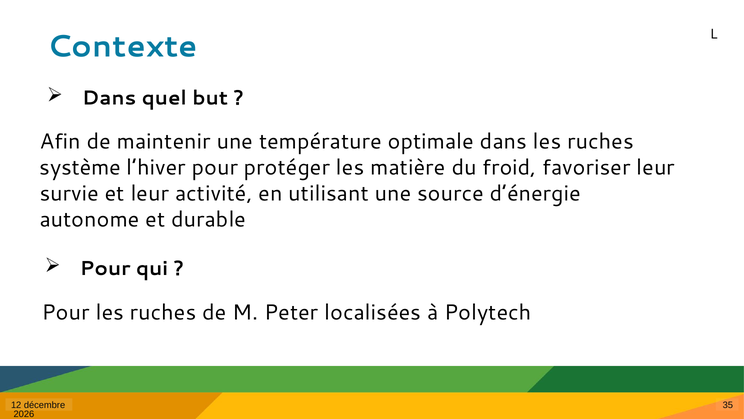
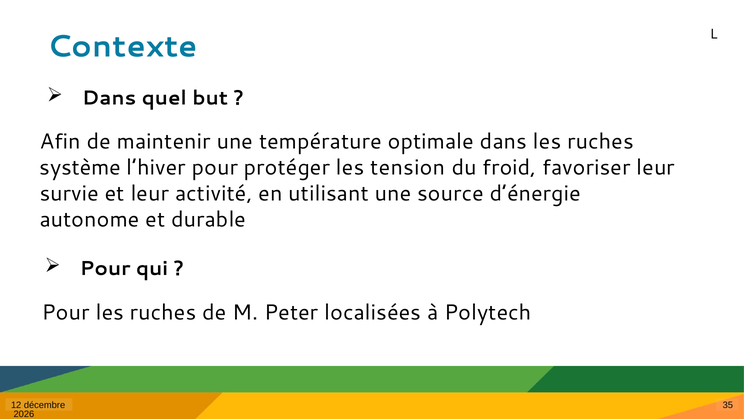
matière: matière -> tension
